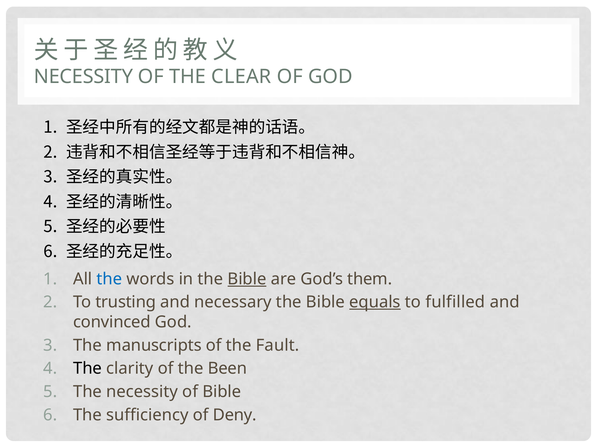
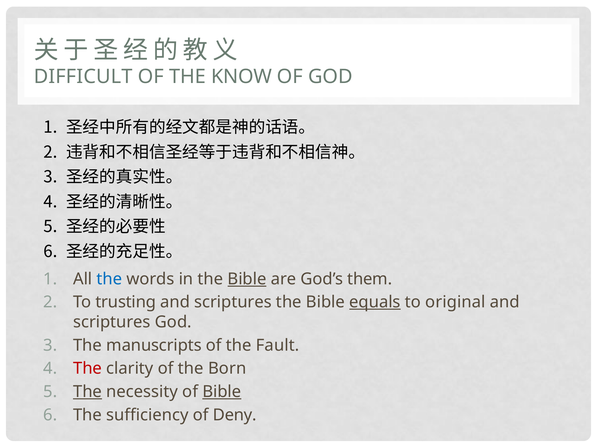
NECESSITY at (83, 77): NECESSITY -> DIFFICULT
CLEAR: CLEAR -> KNOW
necessary at (233, 303): necessary -> scriptures
fulfilled: fulfilled -> original
convinced at (112, 323): convinced -> scriptures
The at (88, 369) colour: black -> red
Been: Been -> Born
The at (88, 392) underline: none -> present
Bible at (222, 392) underline: none -> present
